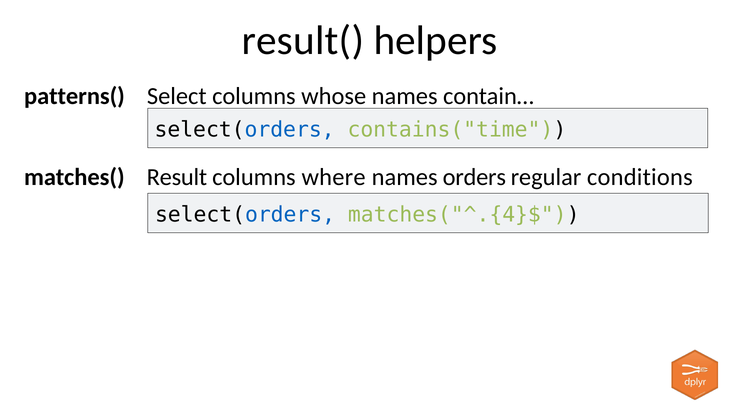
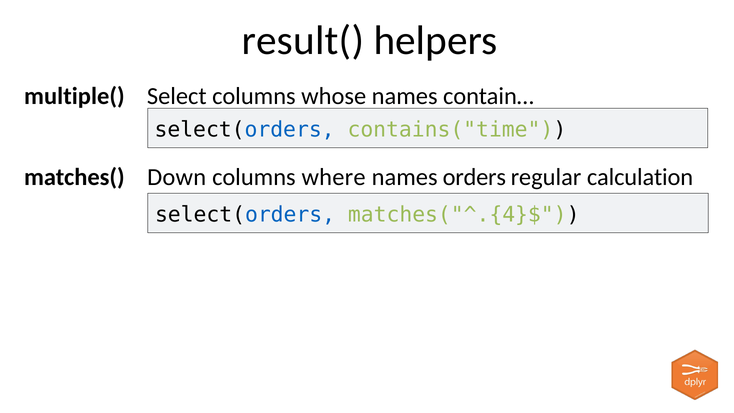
patterns(: patterns( -> multiple(
Result: Result -> Down
conditions: conditions -> calculation
